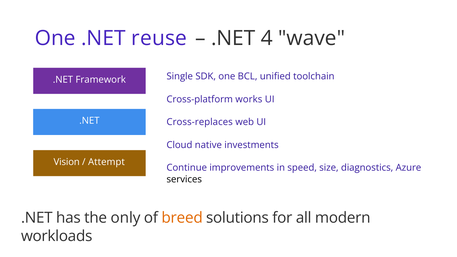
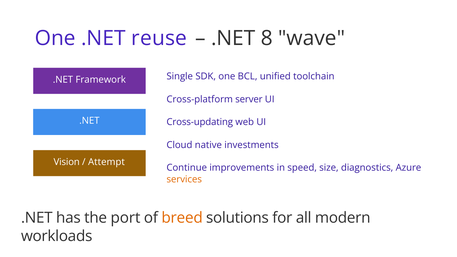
4: 4 -> 8
works: works -> server
Cross-replaces: Cross-replaces -> Cross-updating
services colour: black -> orange
only: only -> port
